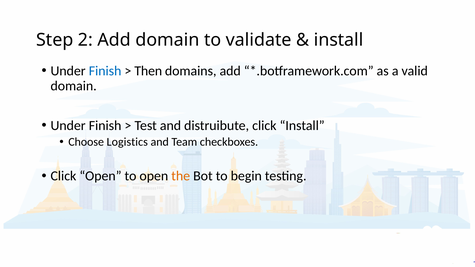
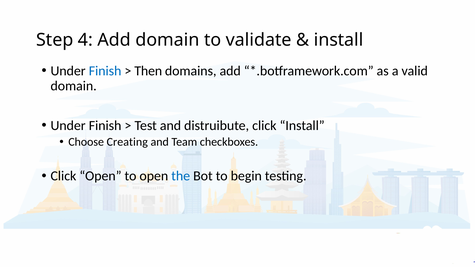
2: 2 -> 4
Logistics: Logistics -> Creating
the colour: orange -> blue
